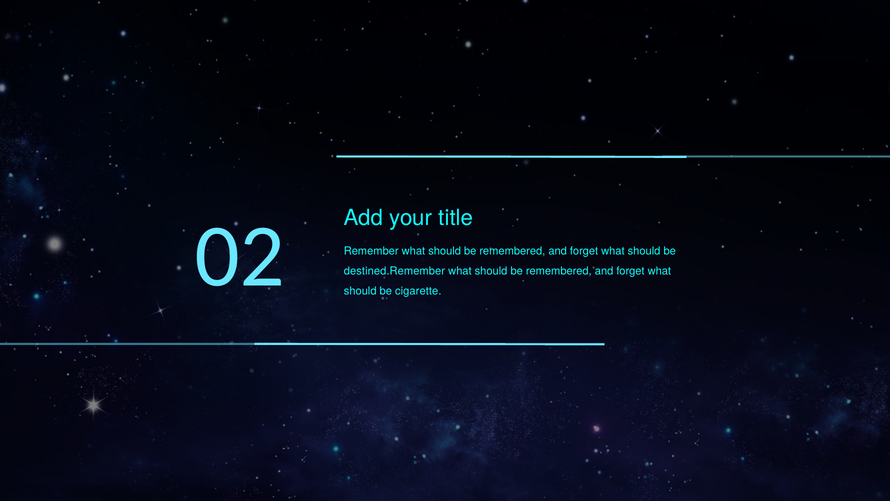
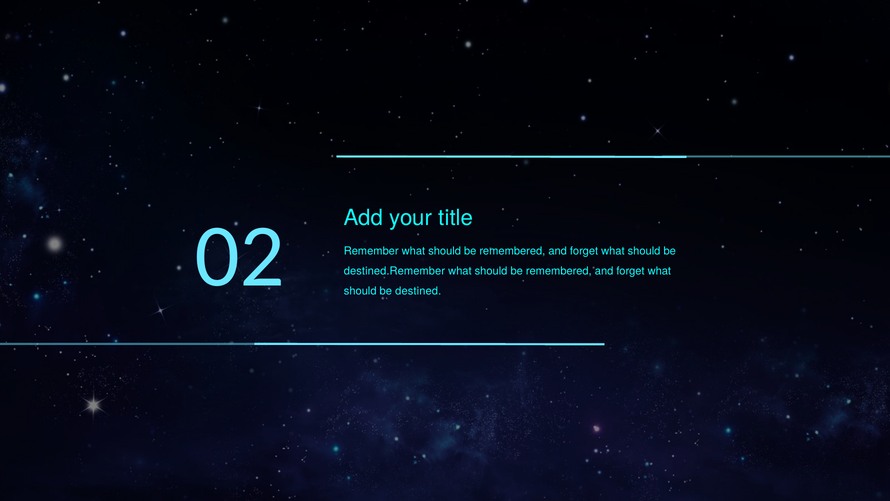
cigarette: cigarette -> destined
